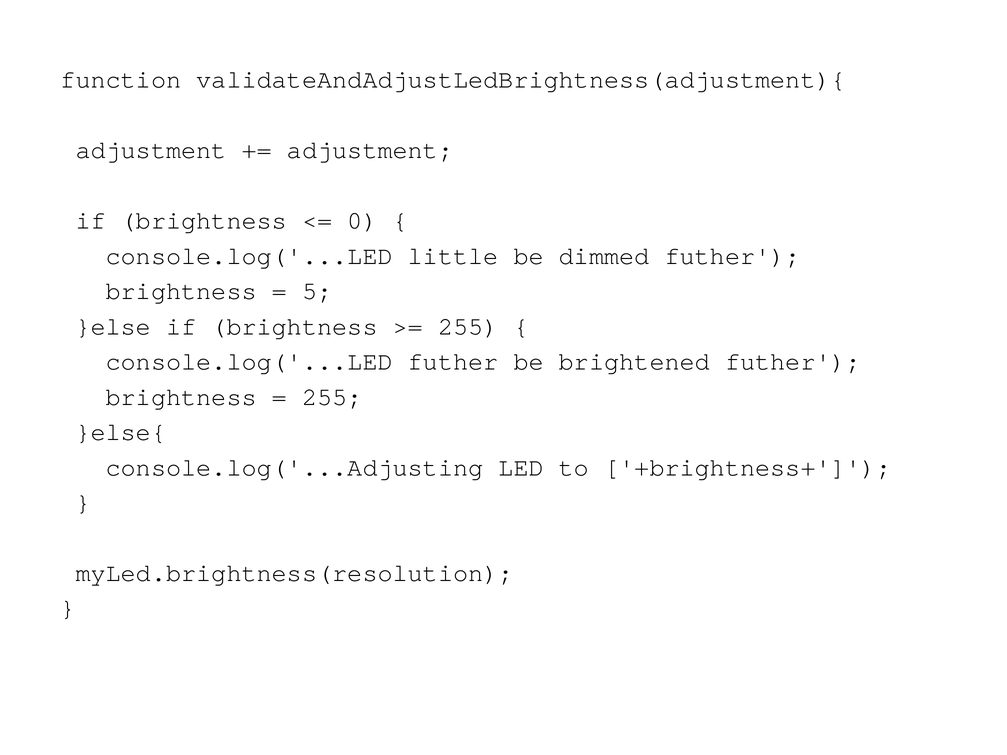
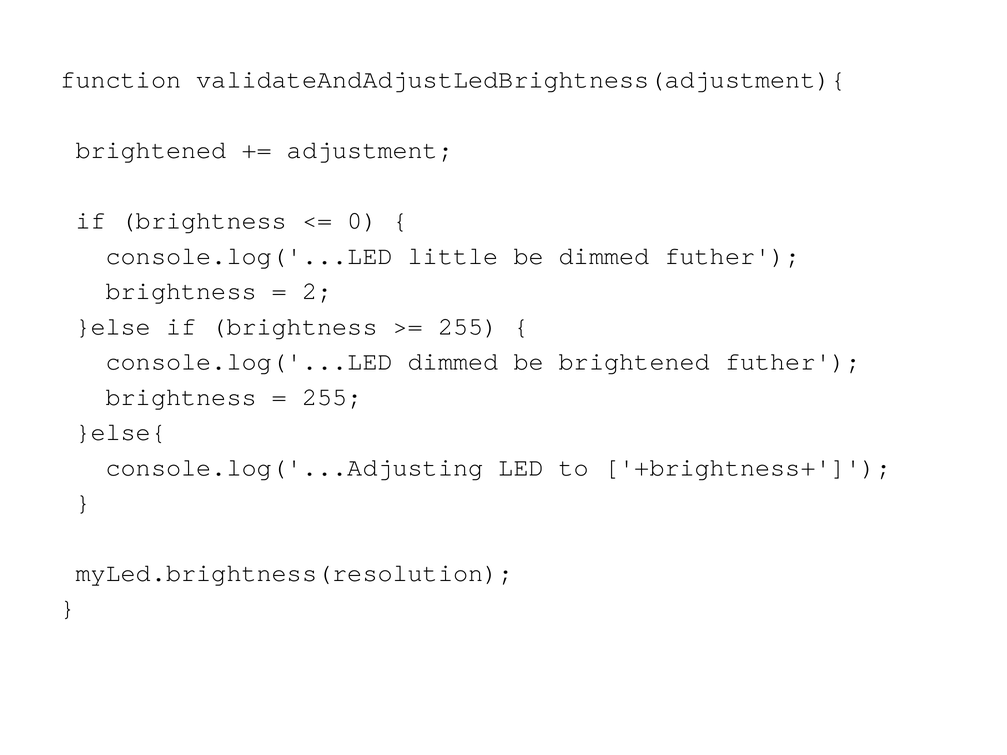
adjustment at (151, 150): adjustment -> brightened
5: 5 -> 2
console.log('...LED futher: futher -> dimmed
